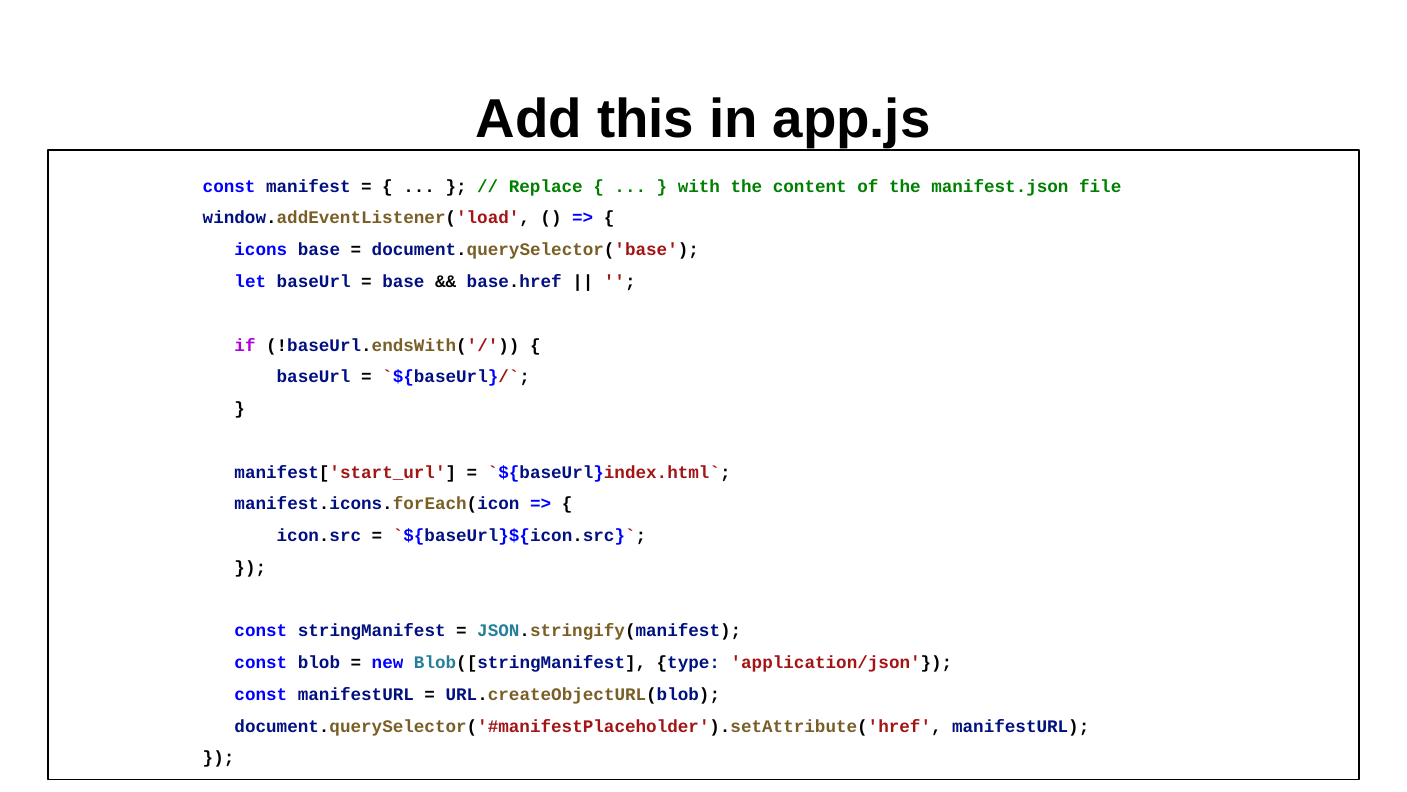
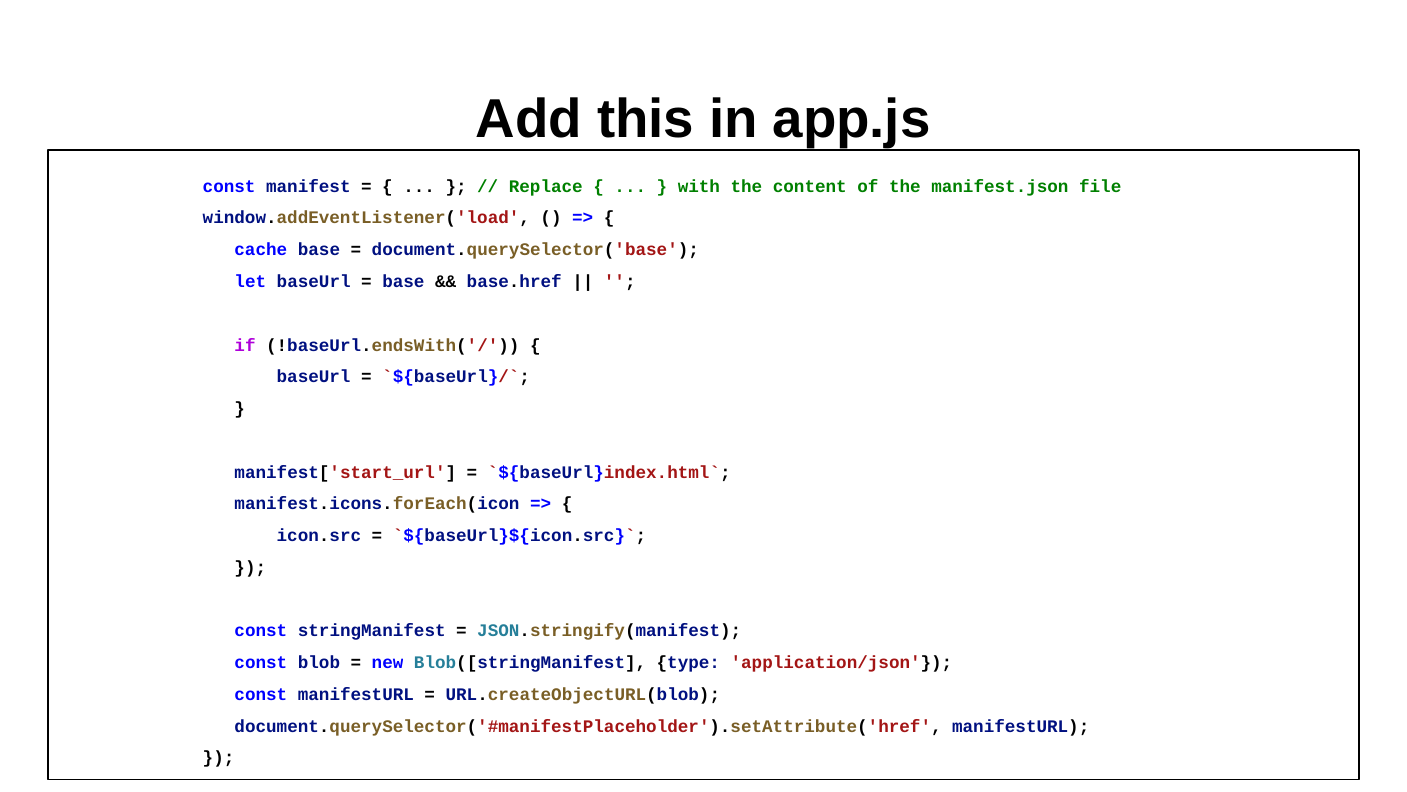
icons: icons -> cache
